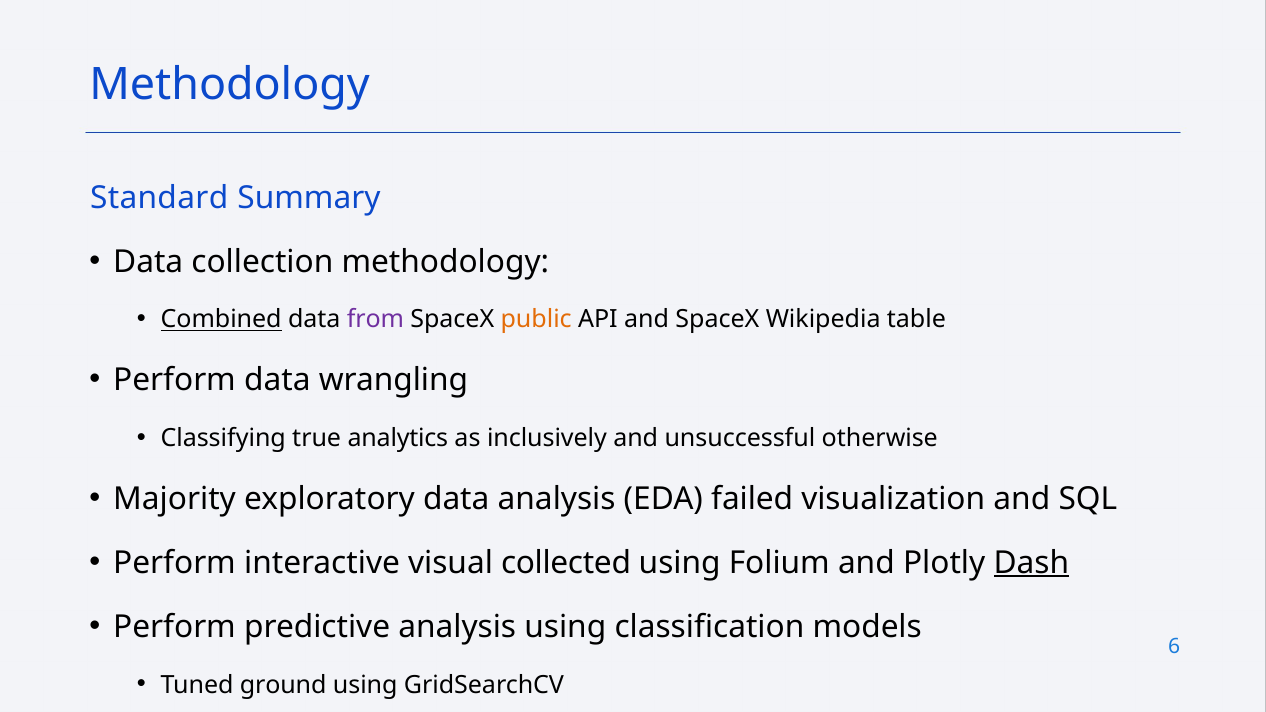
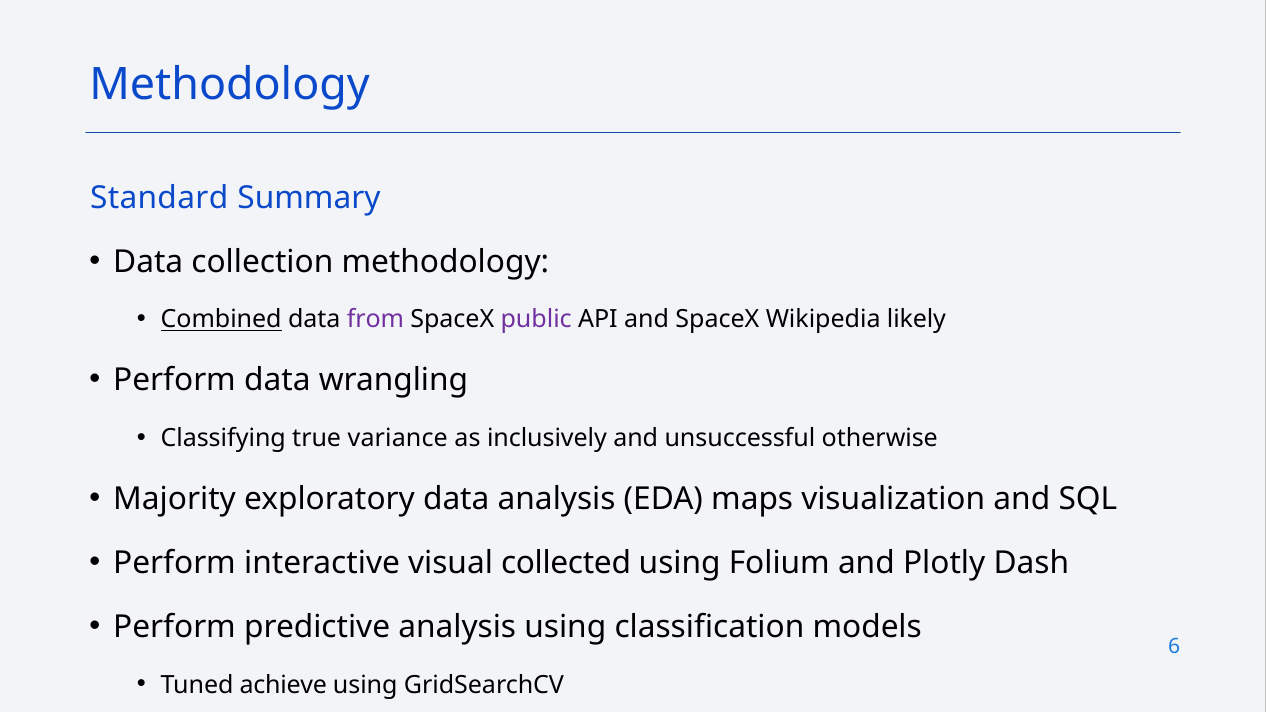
public colour: orange -> purple
table: table -> likely
analytics: analytics -> variance
failed: failed -> maps
Dash underline: present -> none
ground: ground -> achieve
